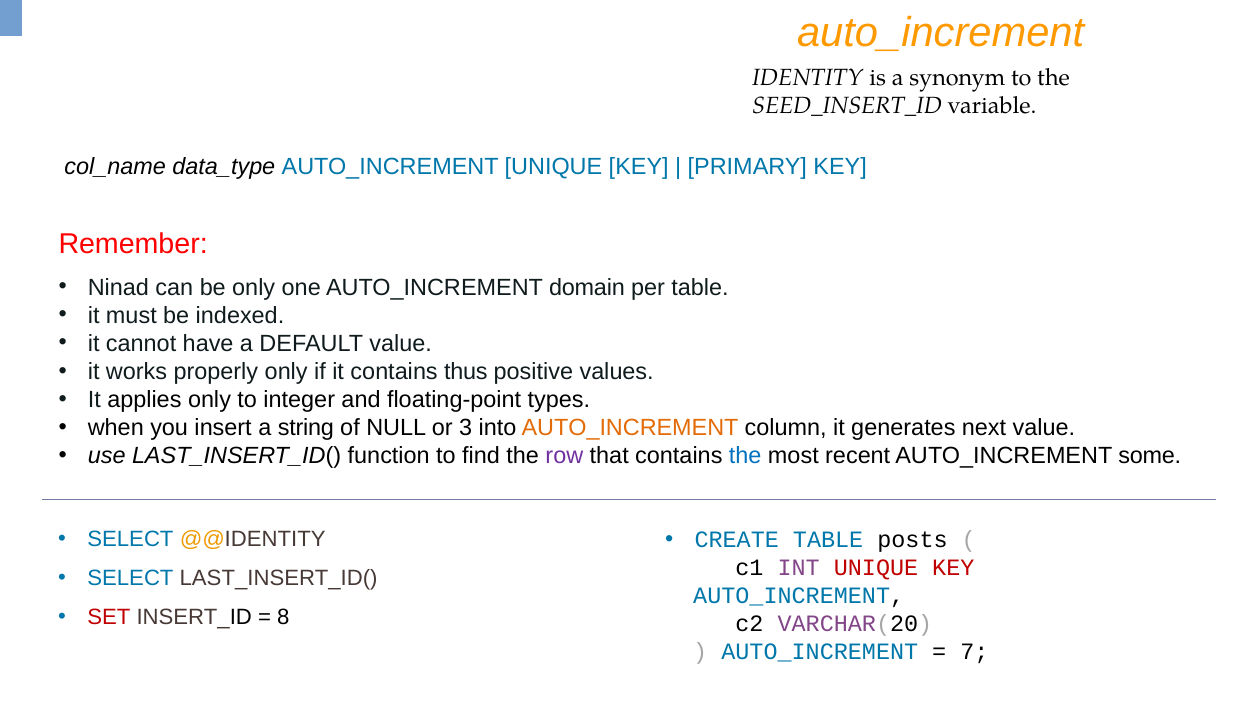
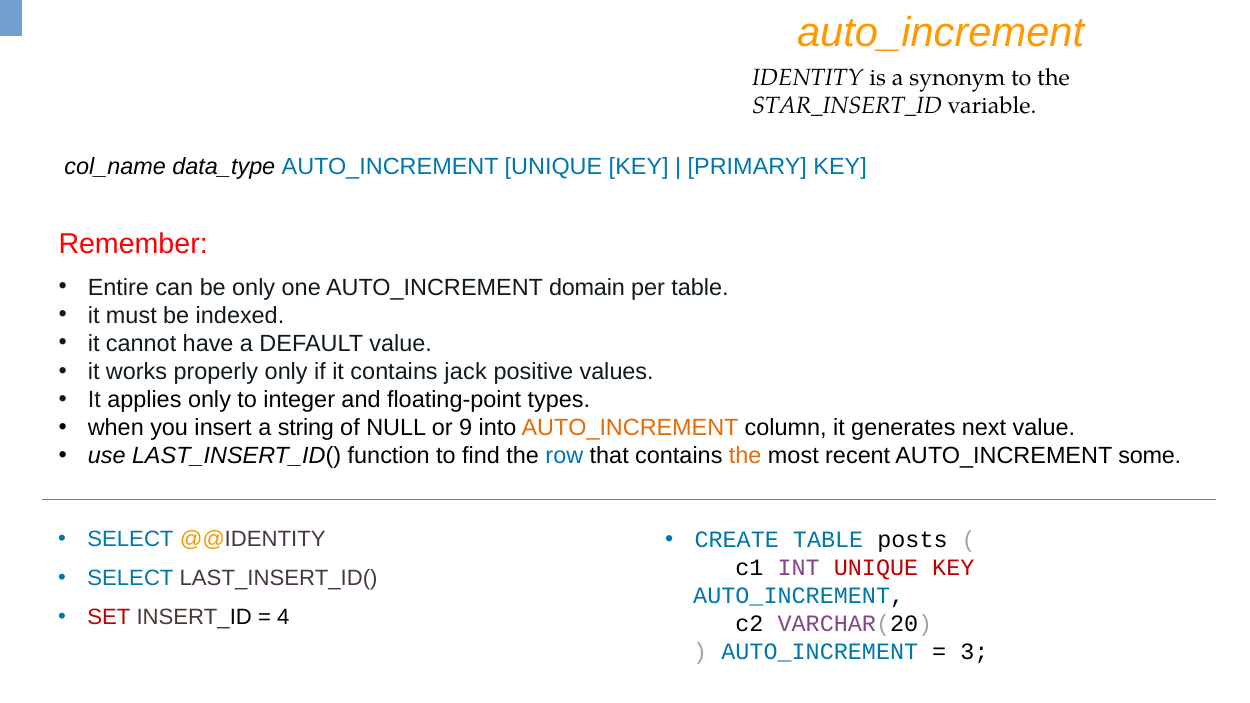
SEED_INSERT_ID: SEED_INSERT_ID -> STAR_INSERT_ID
Ninad: Ninad -> Entire
thus: thus -> jack
3: 3 -> 9
row colour: purple -> blue
the at (745, 456) colour: blue -> orange
8: 8 -> 4
7: 7 -> 3
